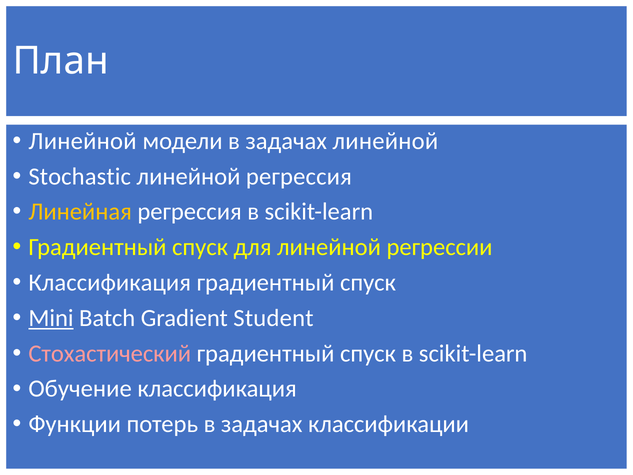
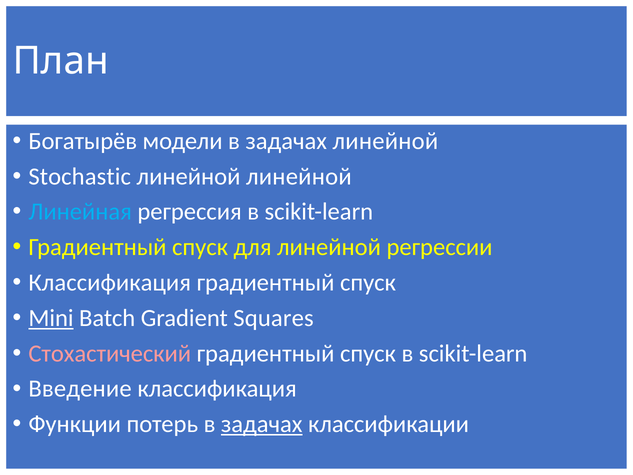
Линейной at (83, 141): Линейной -> Богатырёв
линейной регрессия: регрессия -> линейной
Линейная colour: yellow -> light blue
Student: Student -> Squares
Обучение: Обучение -> Введение
задачах at (262, 424) underline: none -> present
